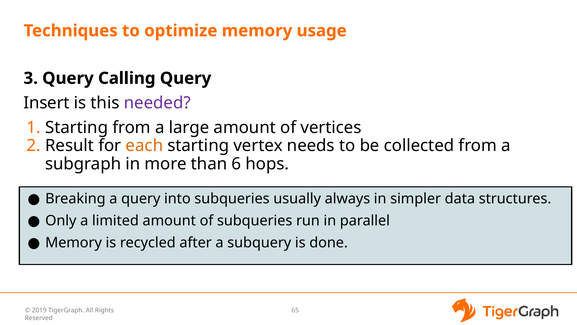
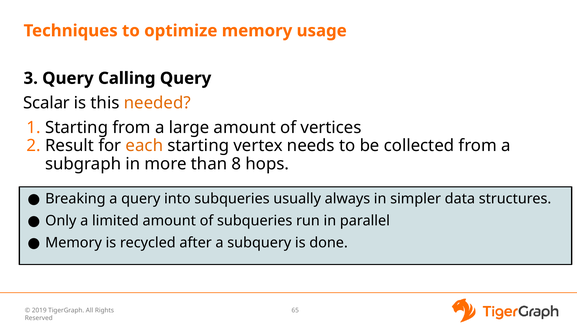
Insert: Insert -> Scalar
needed colour: purple -> orange
6: 6 -> 8
